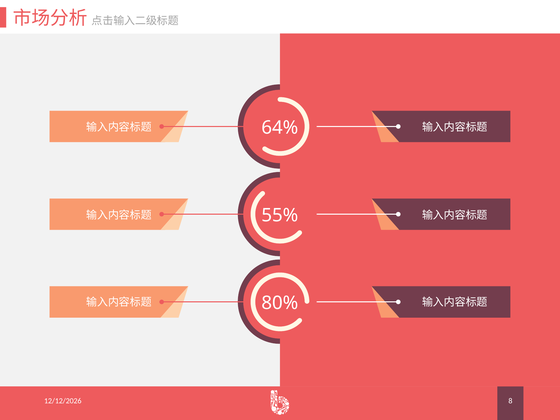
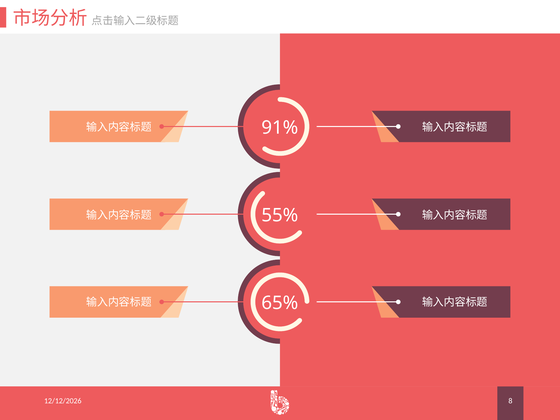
64%: 64% -> 91%
80%: 80% -> 65%
